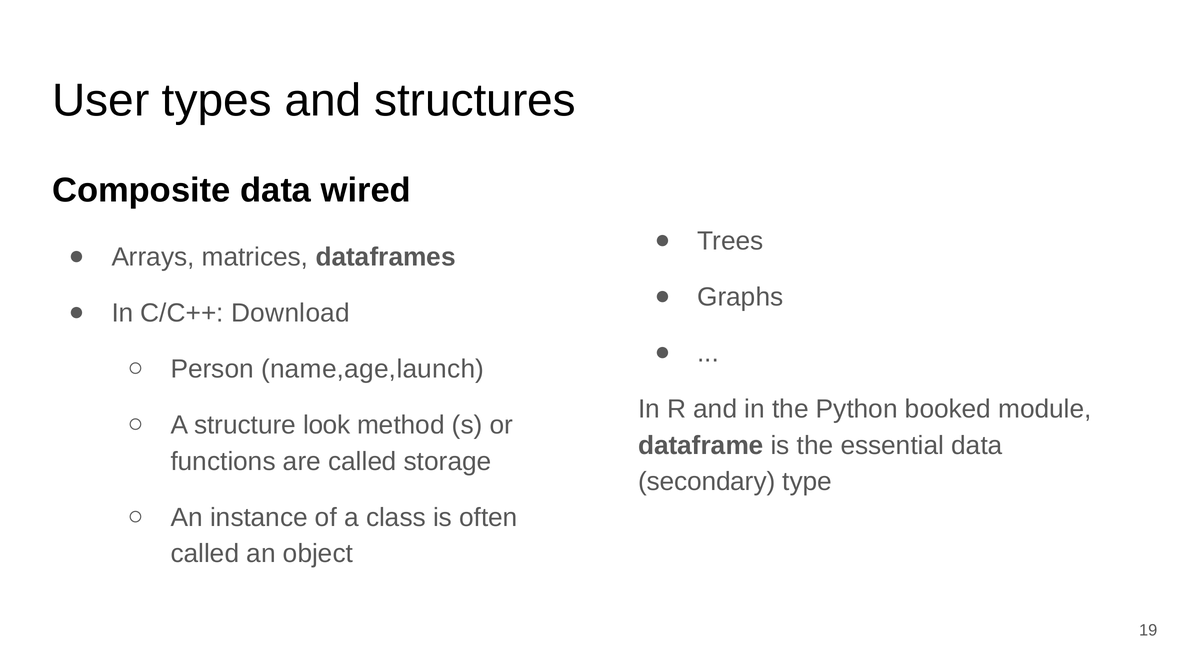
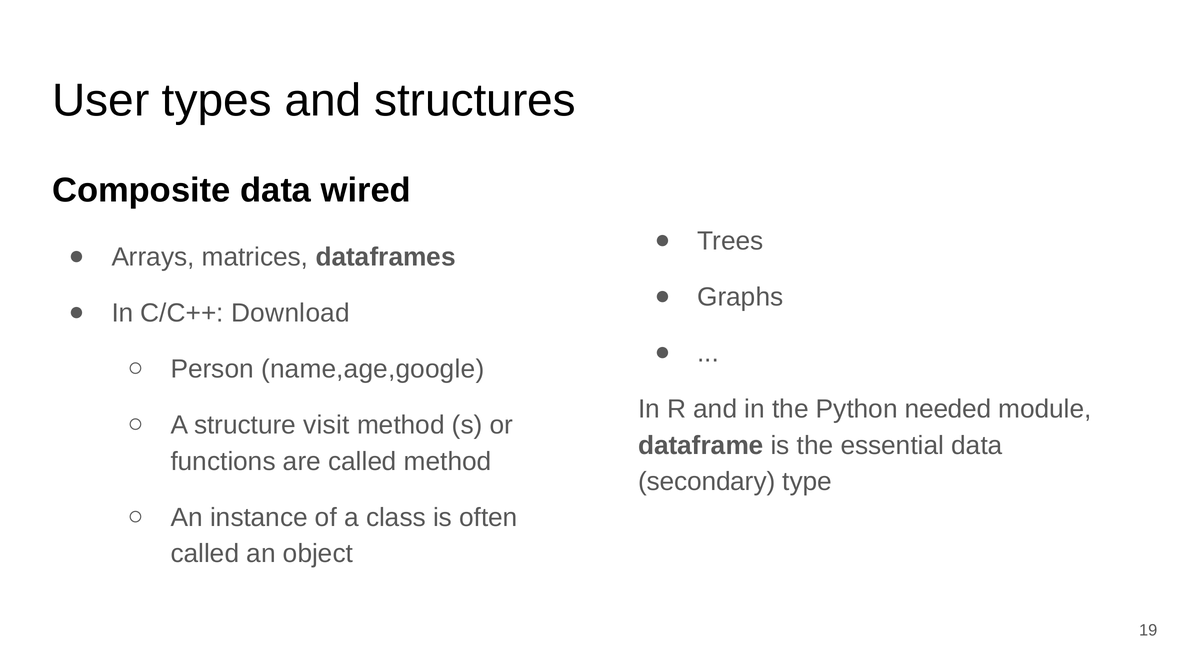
name,age,launch: name,age,launch -> name,age,google
booked: booked -> needed
look: look -> visit
called storage: storage -> method
